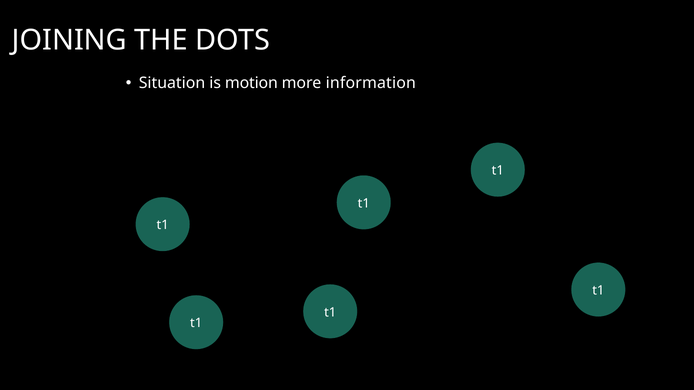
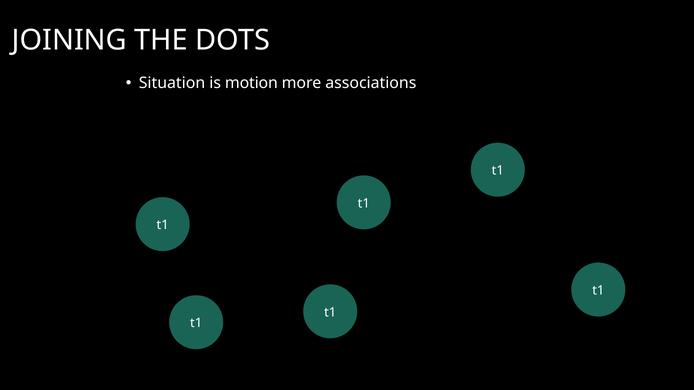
information: information -> associations
